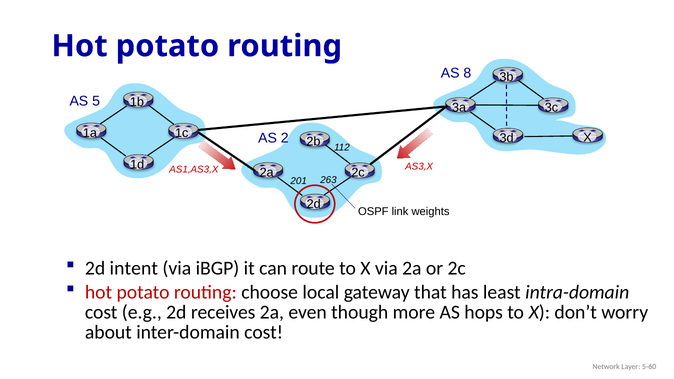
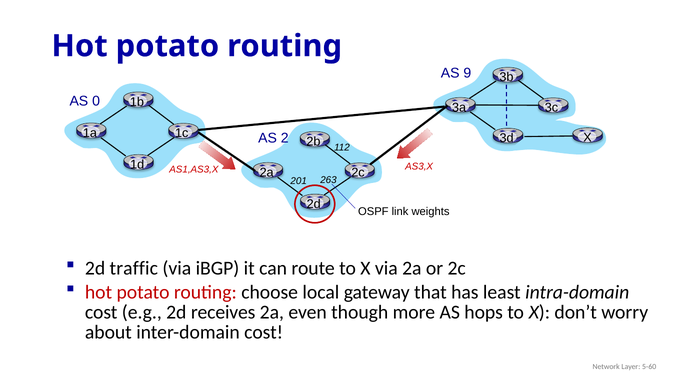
8: 8 -> 9
5: 5 -> 0
intent: intent -> traffic
